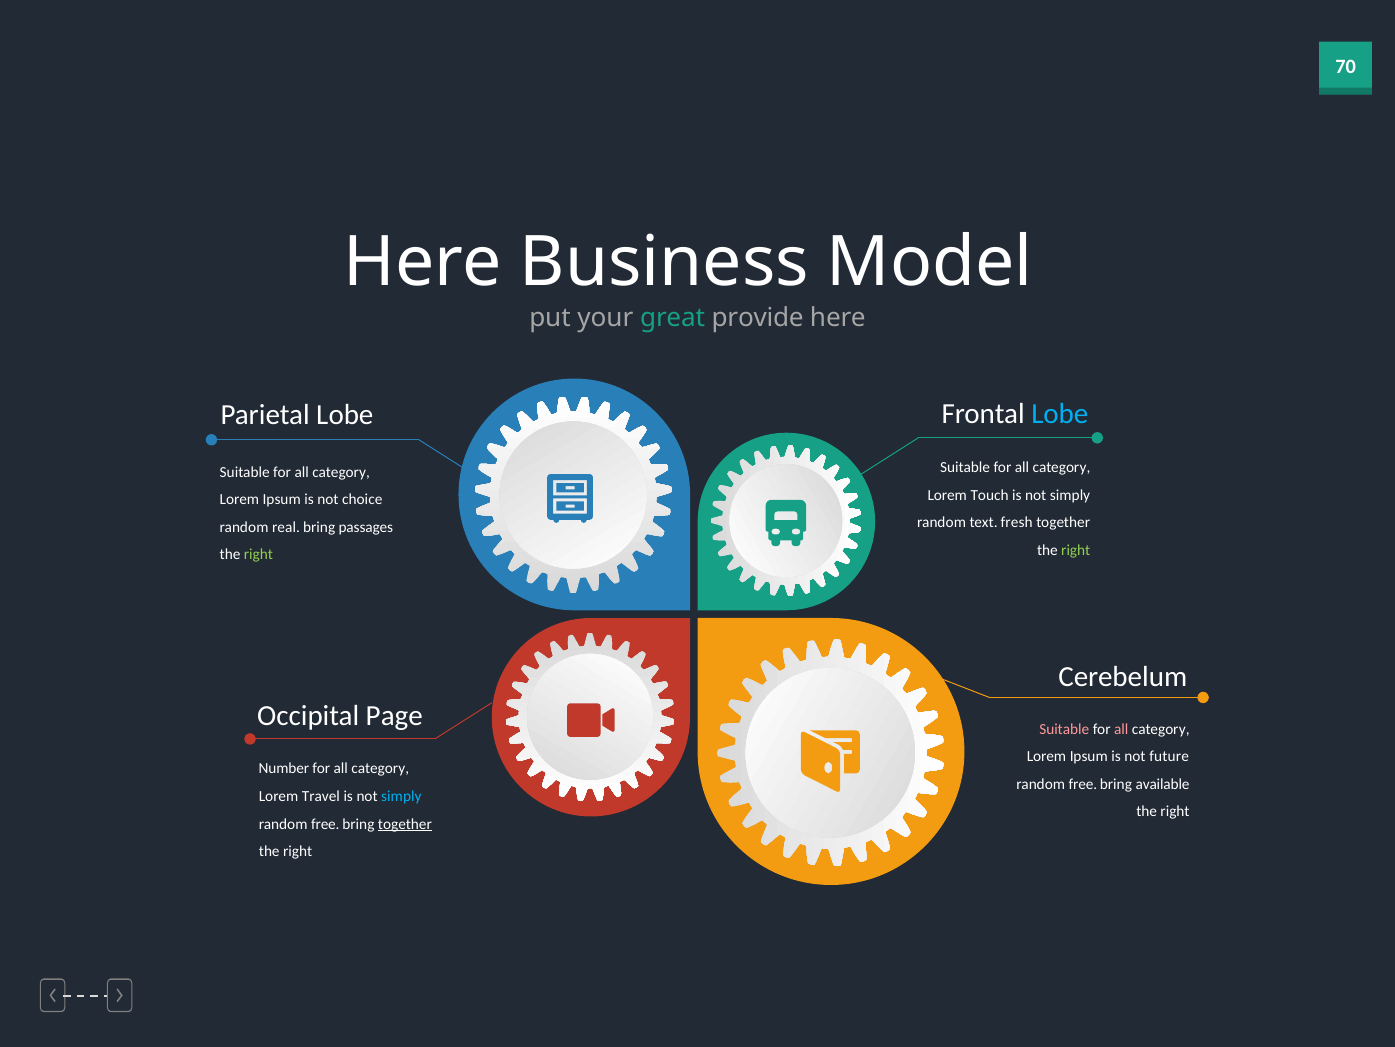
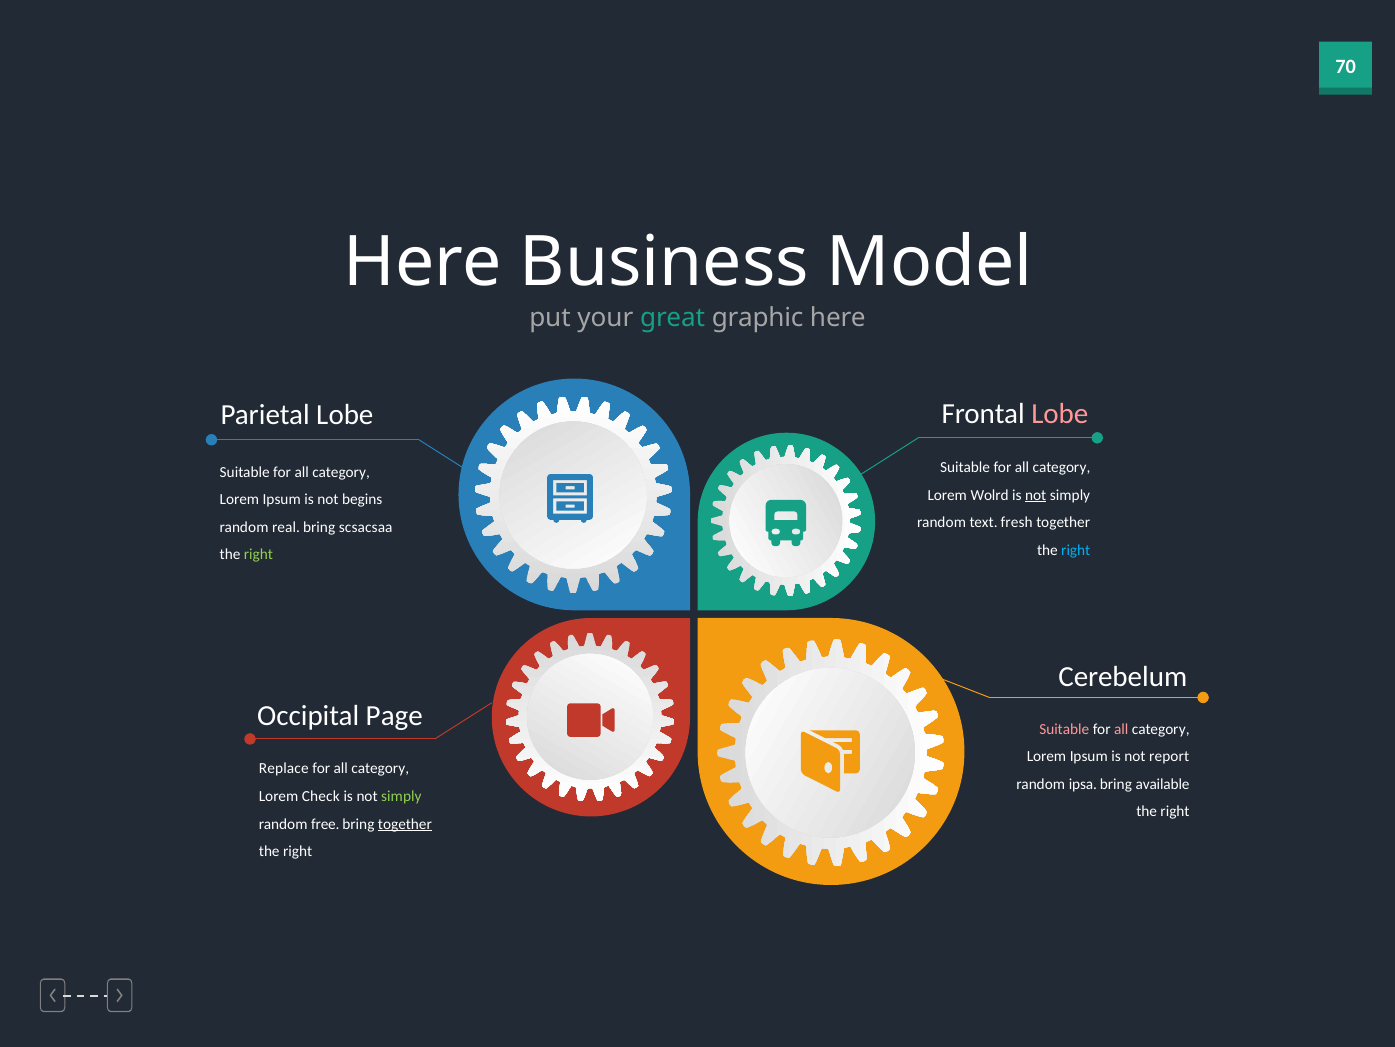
provide: provide -> graphic
Lobe at (1060, 414) colour: light blue -> pink
Touch: Touch -> Wolrd
not at (1036, 495) underline: none -> present
choice: choice -> begins
passages: passages -> scsacsaa
right at (1076, 550) colour: light green -> light blue
future: future -> report
Number: Number -> Replace
free at (1083, 784): free -> ipsa
Travel: Travel -> Check
simply at (401, 796) colour: light blue -> light green
